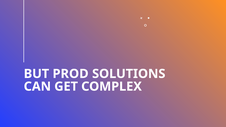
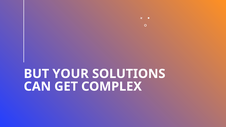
PROD: PROD -> YOUR
